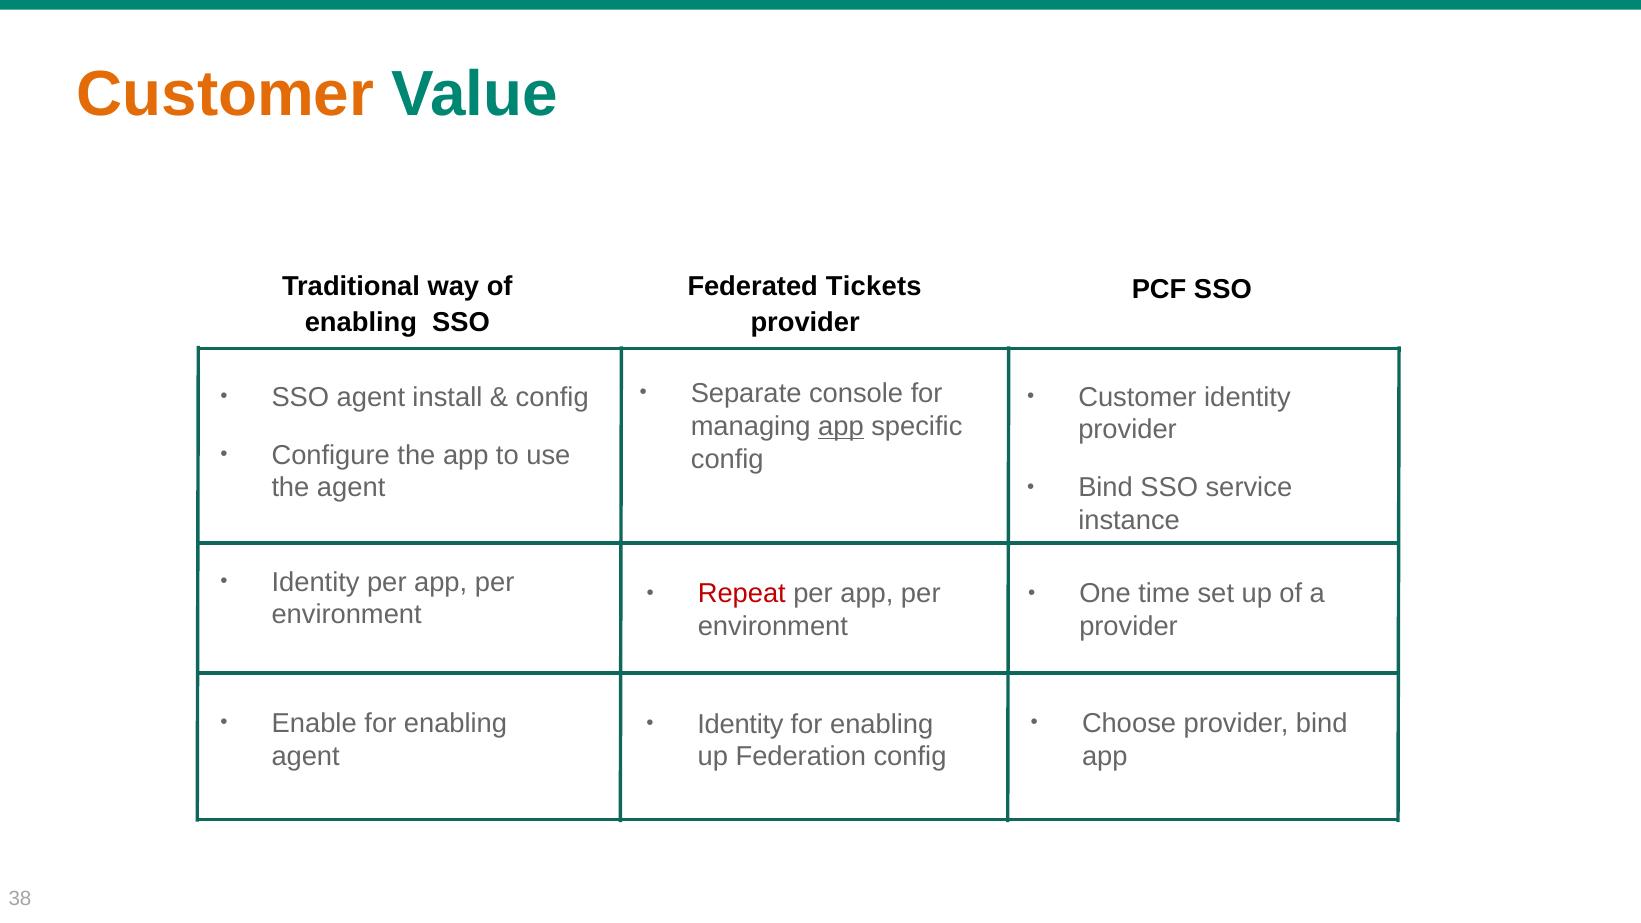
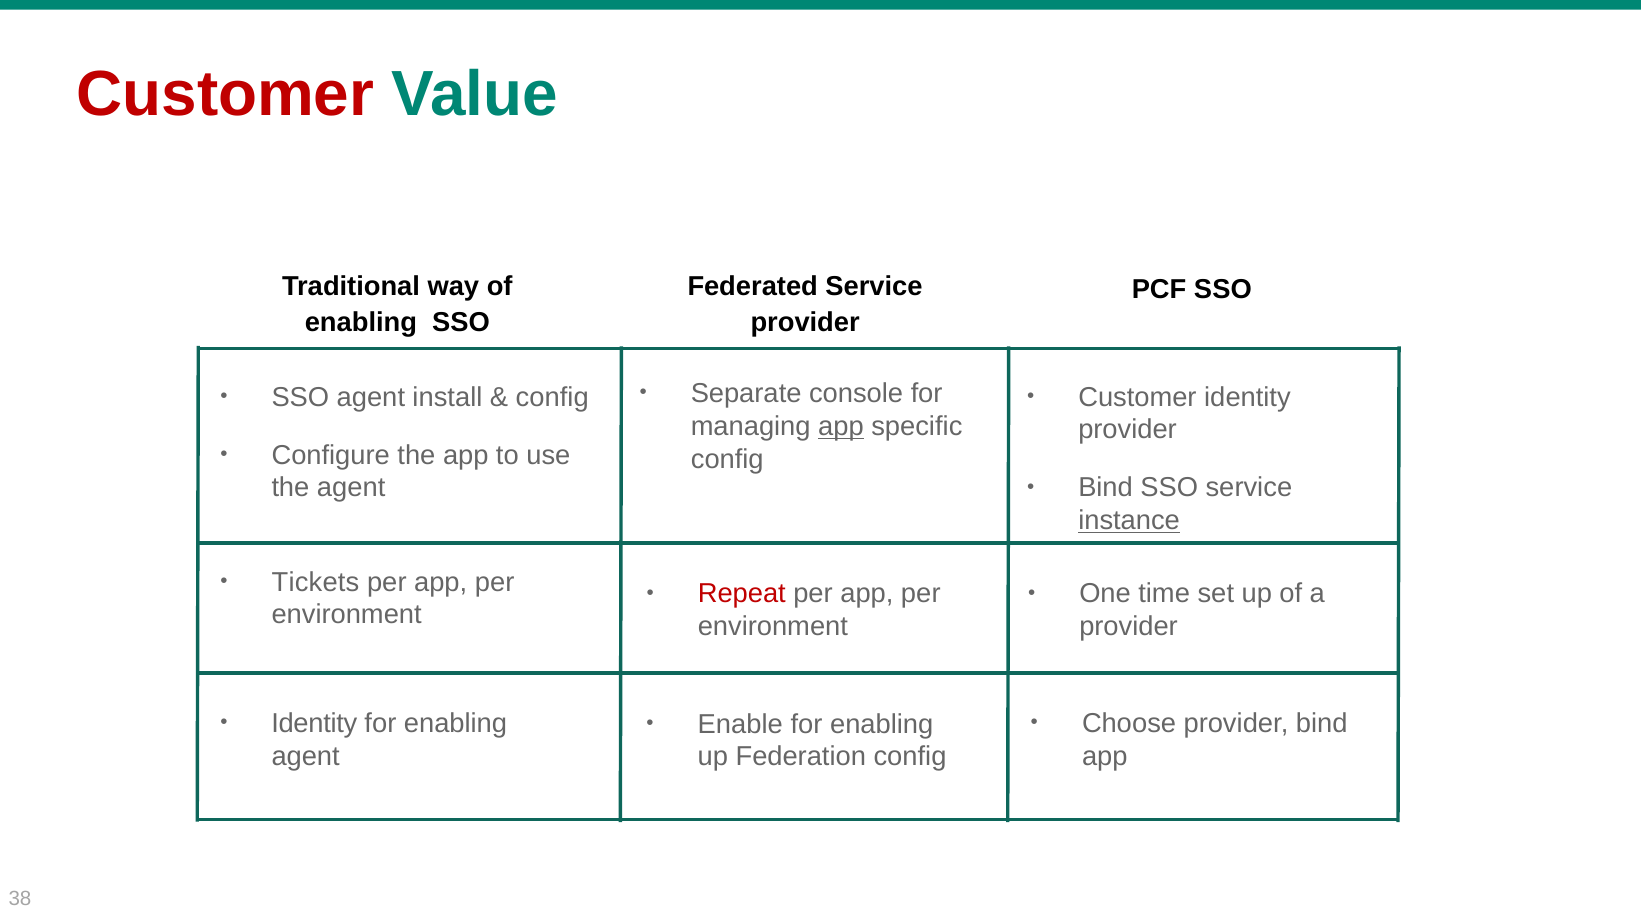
Customer at (225, 94) colour: orange -> red
Federated Tickets: Tickets -> Service
instance underline: none -> present
Identity at (316, 582): Identity -> Tickets
Enable at (314, 723): Enable -> Identity
Identity at (740, 724): Identity -> Enable
